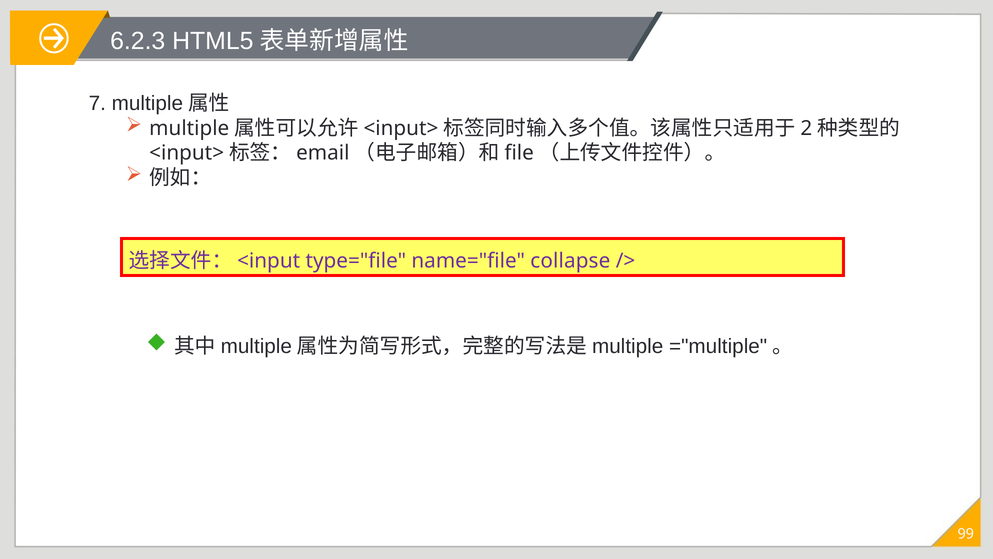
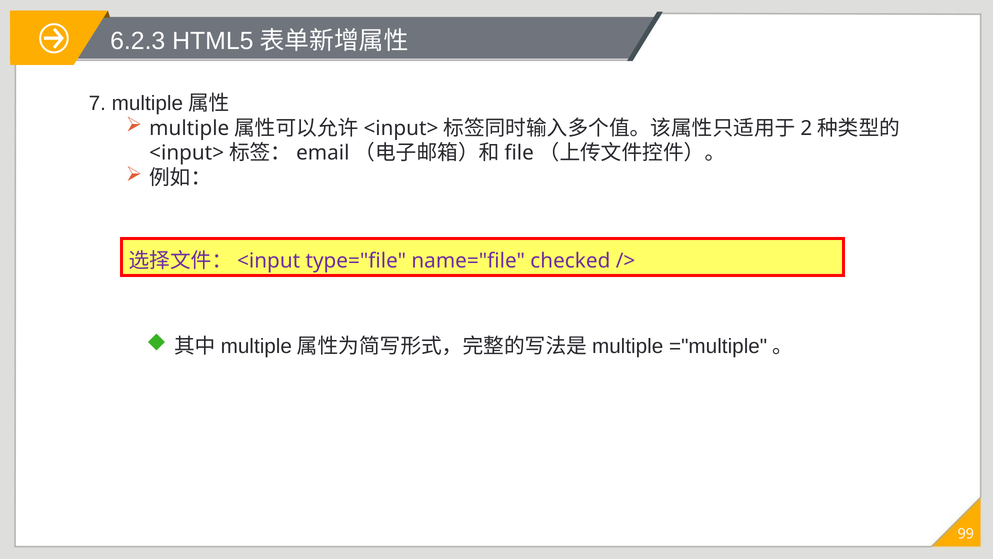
collapse: collapse -> checked
